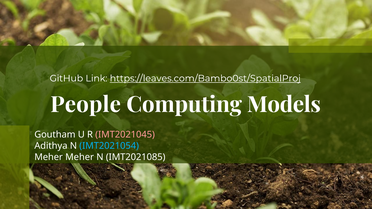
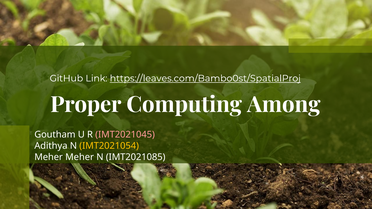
People: People -> Proper
Models: Models -> Among
IMT2021054 colour: light blue -> yellow
